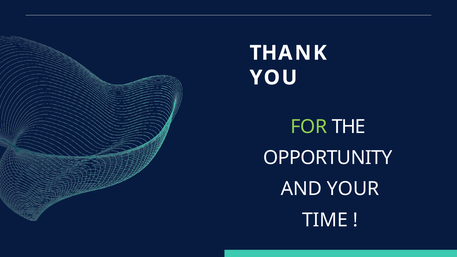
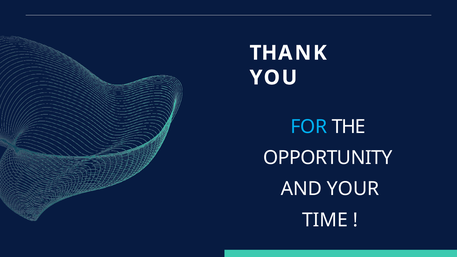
FOR colour: light green -> light blue
